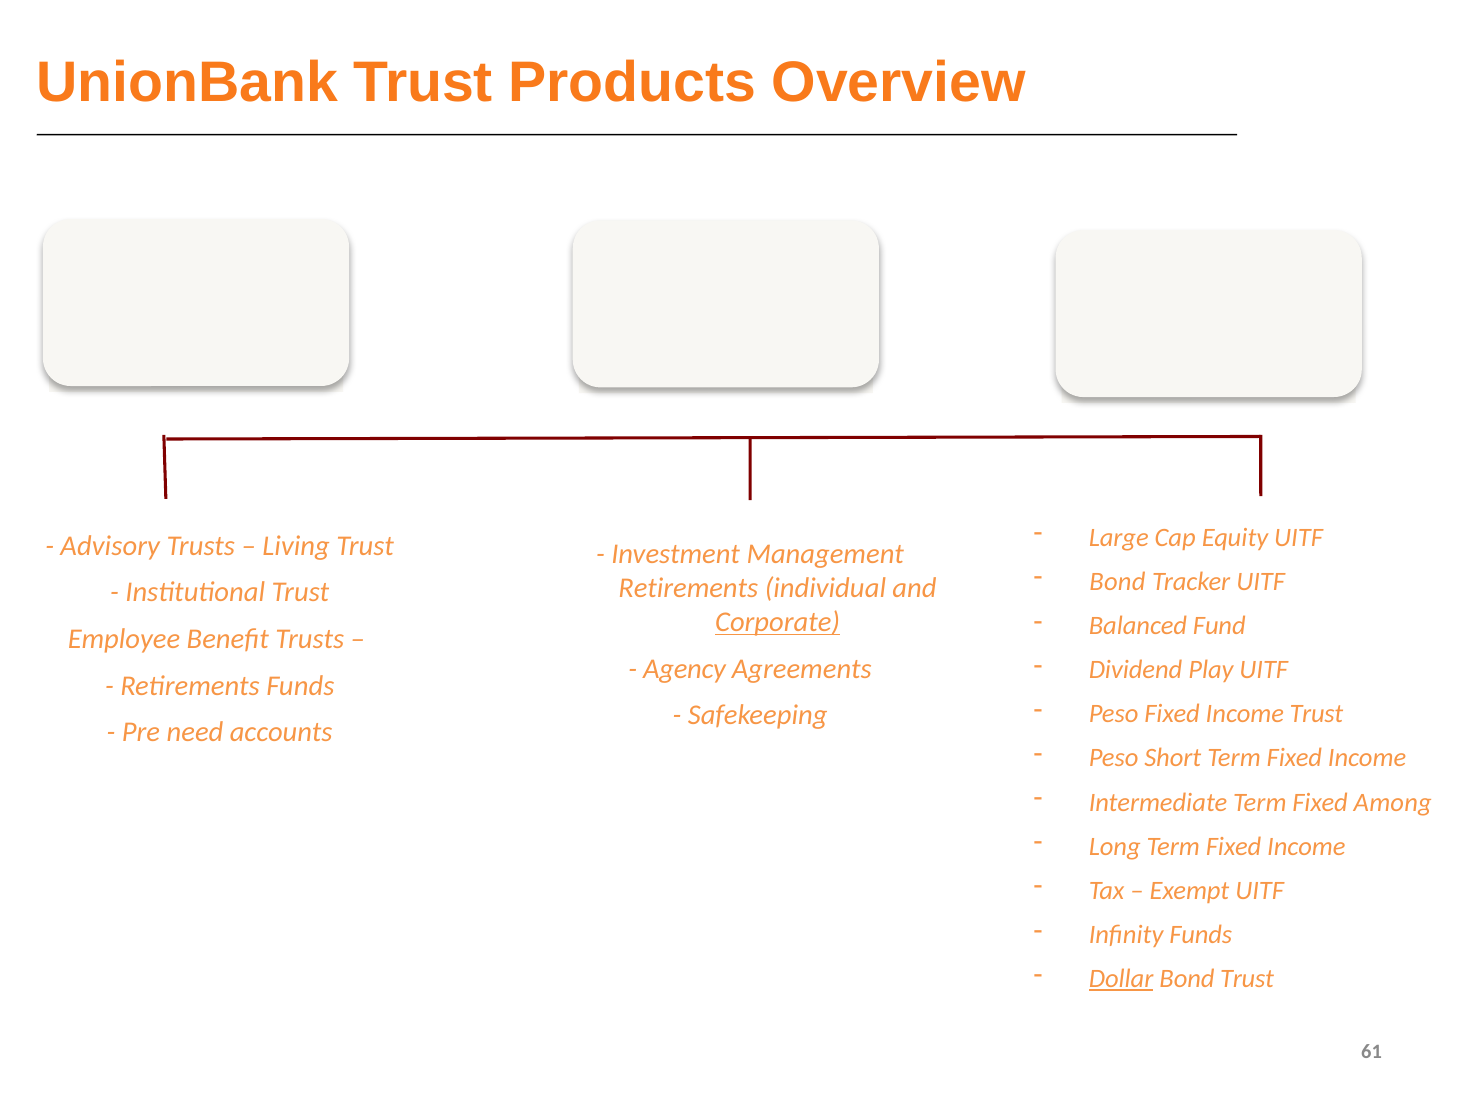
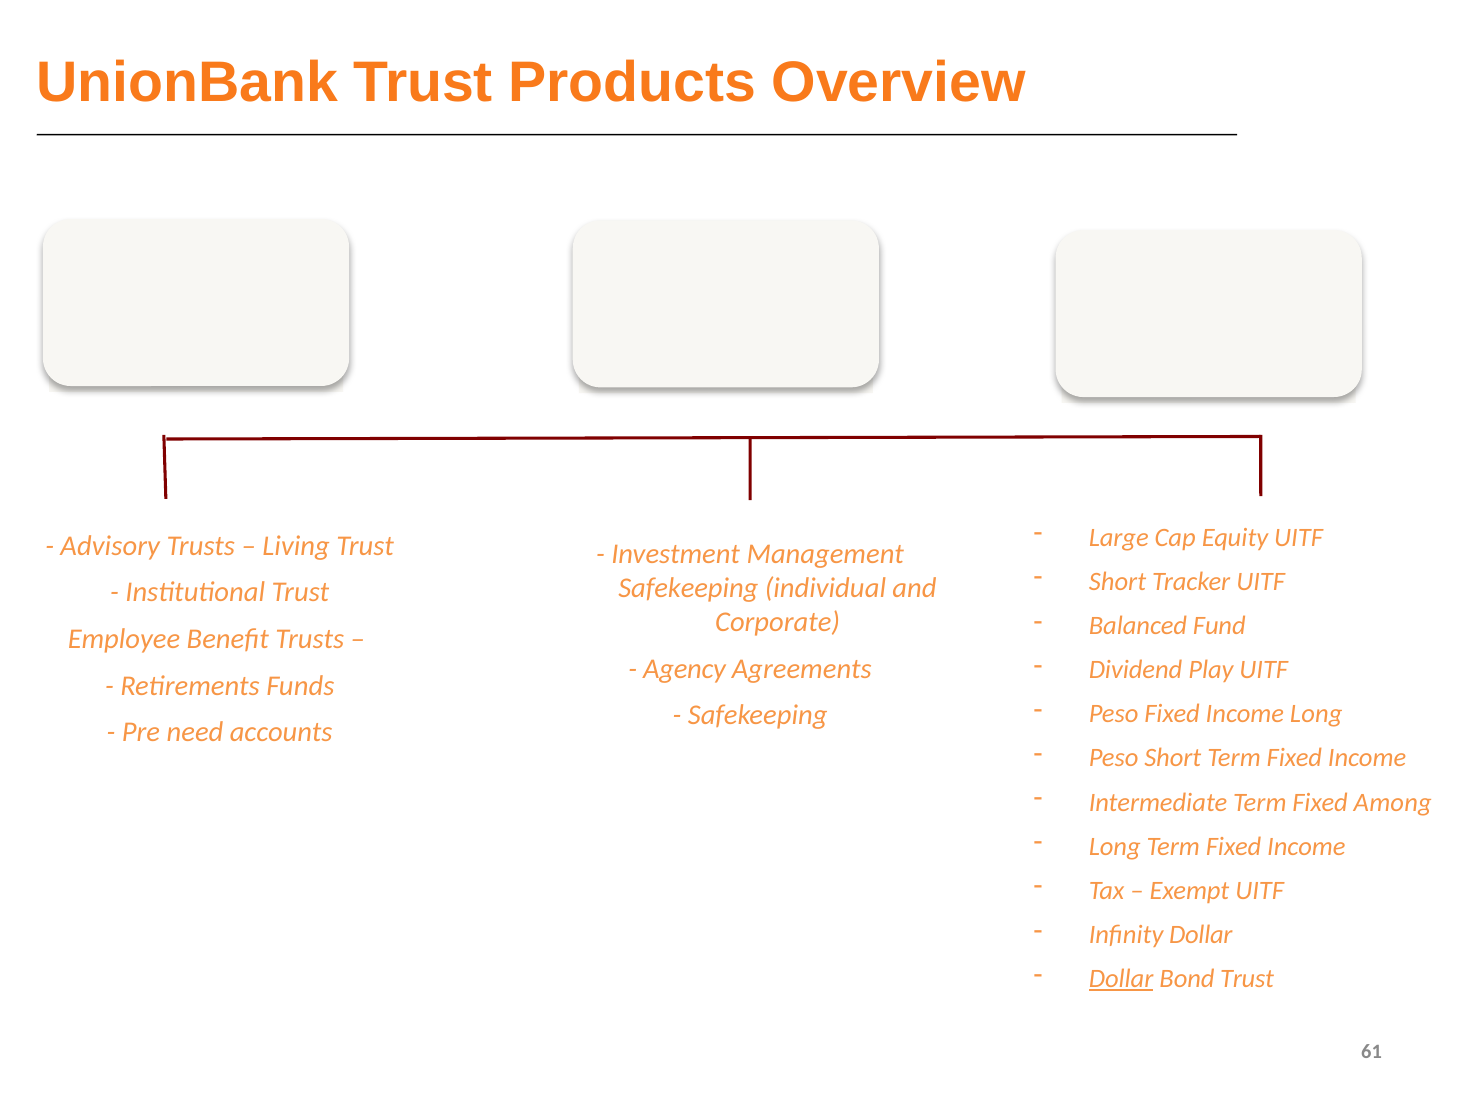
Bond at (1117, 582): Bond -> Short
Retirements at (688, 588): Retirements -> Safekeeping
Corporate underline: present -> none
Income Trust: Trust -> Long
Infinity Funds: Funds -> Dollar
